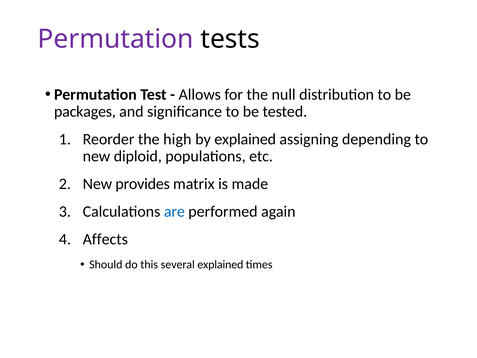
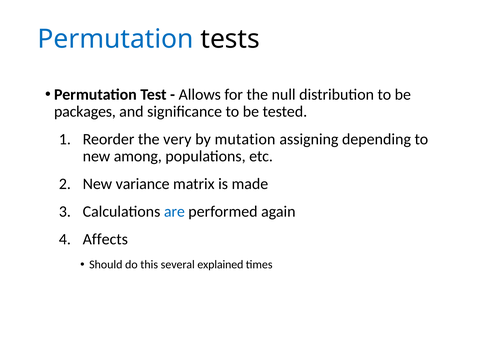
Permutation at (116, 39) colour: purple -> blue
high: high -> very
by explained: explained -> mutation
diploid: diploid -> among
provides: provides -> variance
